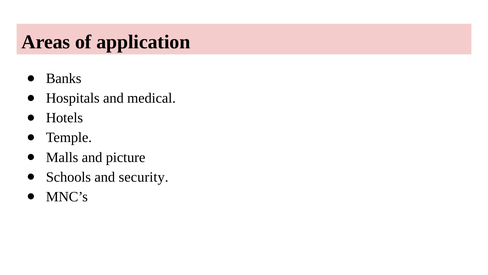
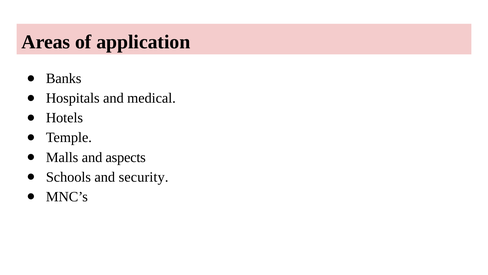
picture: picture -> aspects
